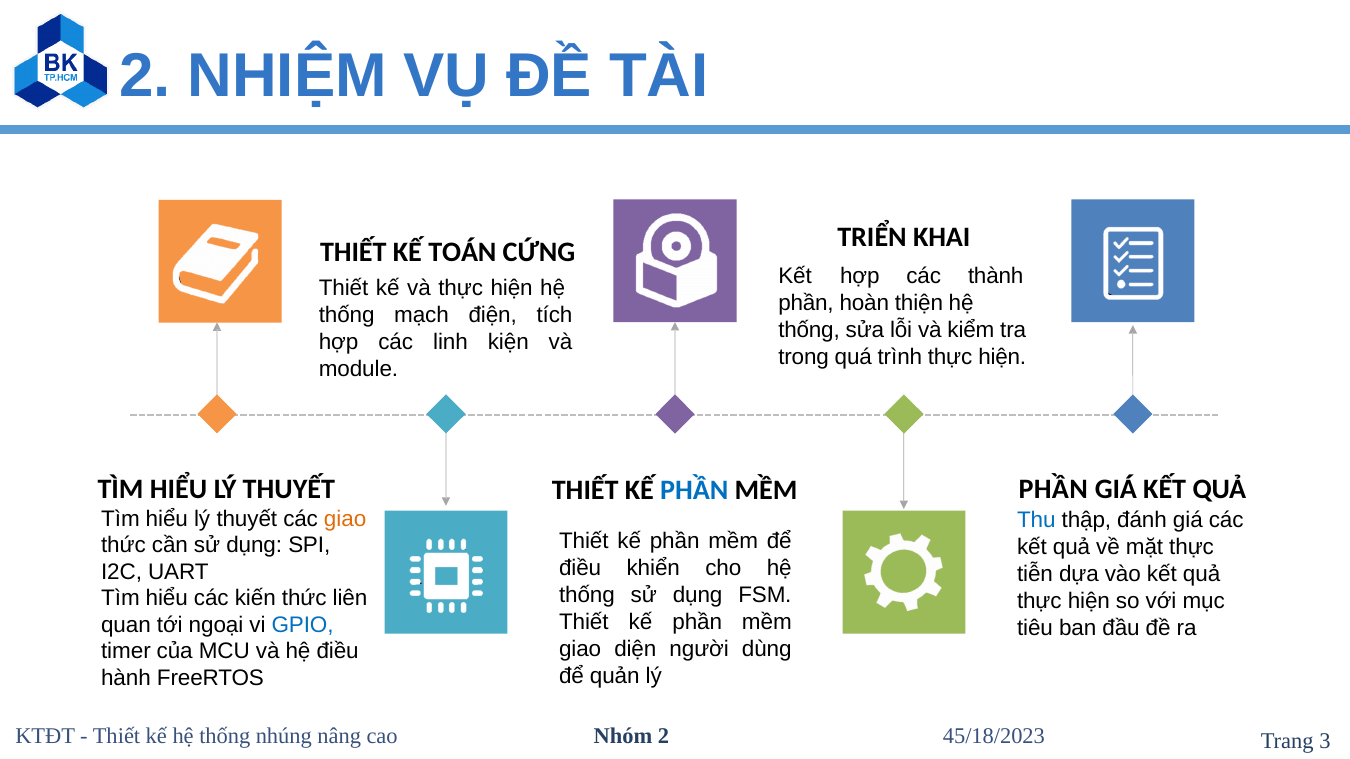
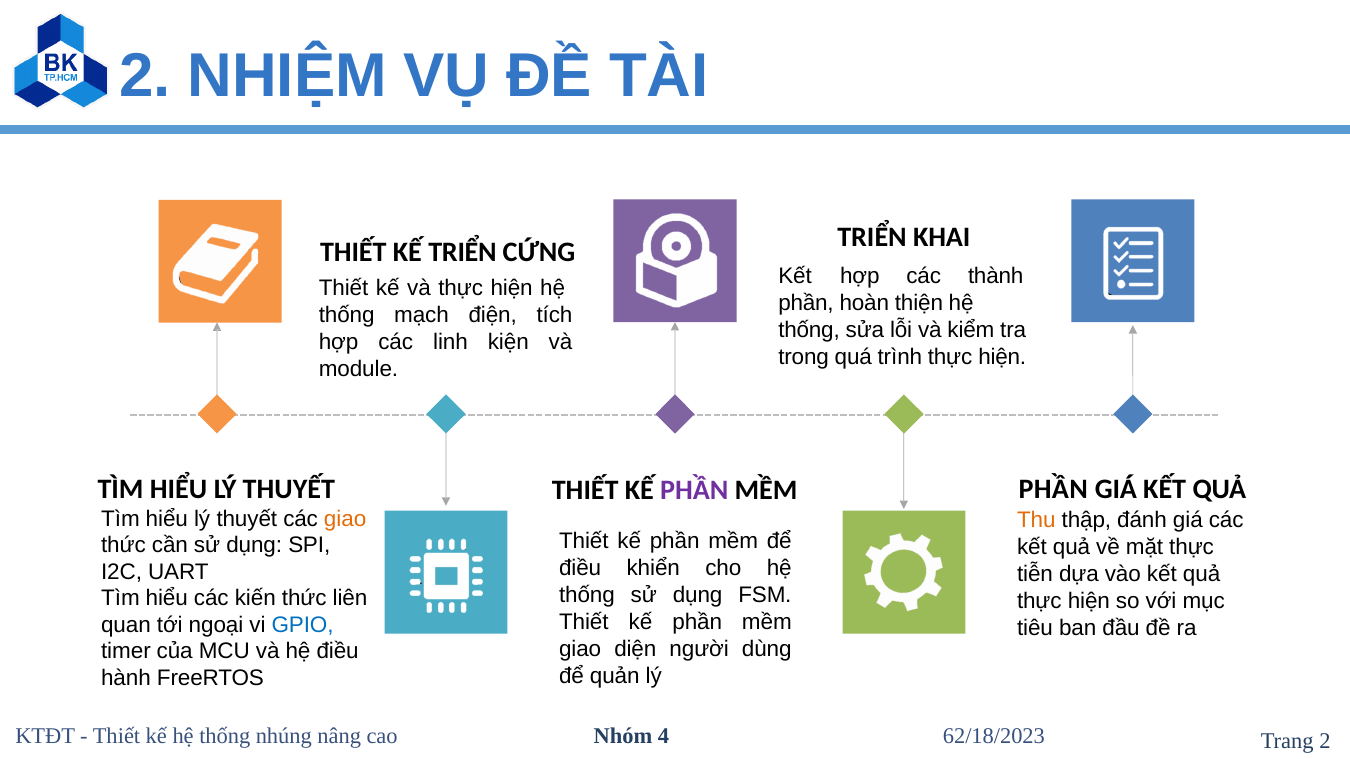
KẾ TOÁN: TOÁN -> TRIỂN
PHẦN at (694, 490) colour: blue -> purple
Thu colour: blue -> orange
2 at (663, 737): 2 -> 4
45/18/2023: 45/18/2023 -> 62/18/2023
Trang 3: 3 -> 2
